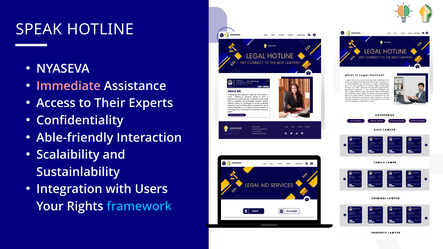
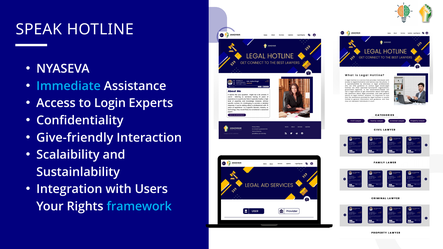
Immediate colour: pink -> light blue
Their: Their -> Login
Able-friendly: Able-friendly -> Give-friendly
